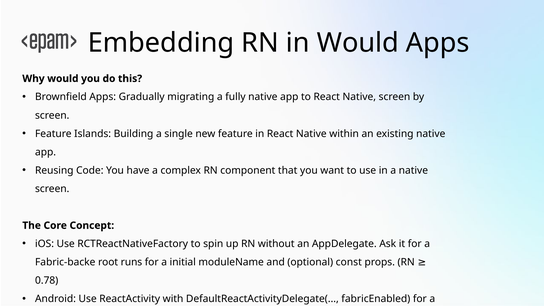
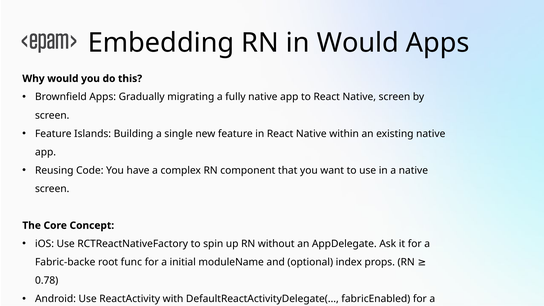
runs: runs -> func
const: const -> index
